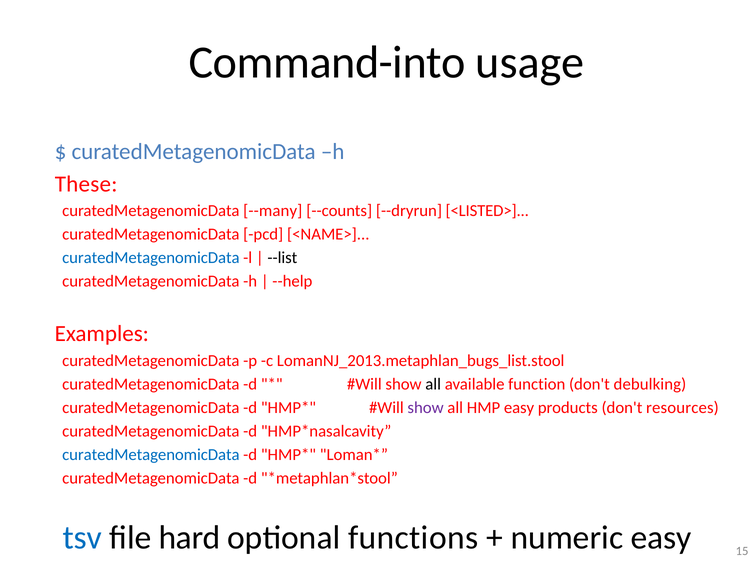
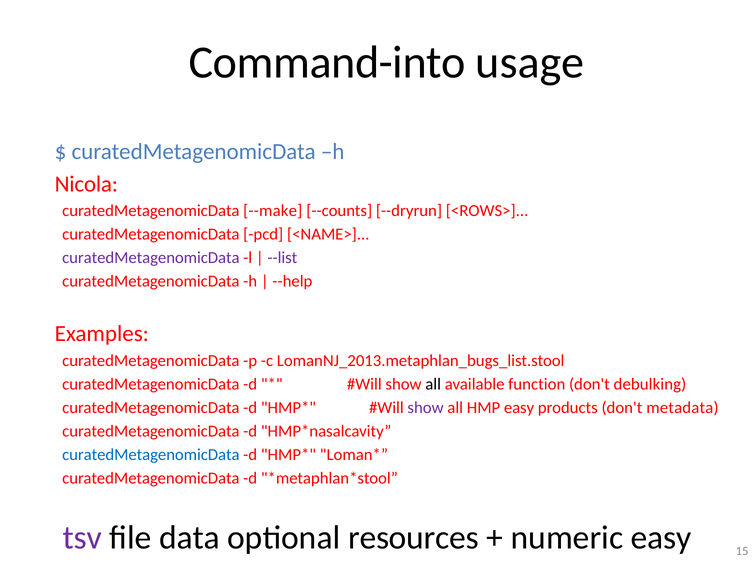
These: These -> Nicola
--many: --many -> --make
<LISTED>: <LISTED> -> <ROWS>
curatedMetagenomicData at (151, 258) colour: blue -> purple
--list colour: black -> purple
resources: resources -> metadata
tsv colour: blue -> purple
hard: hard -> data
functions: functions -> resources
